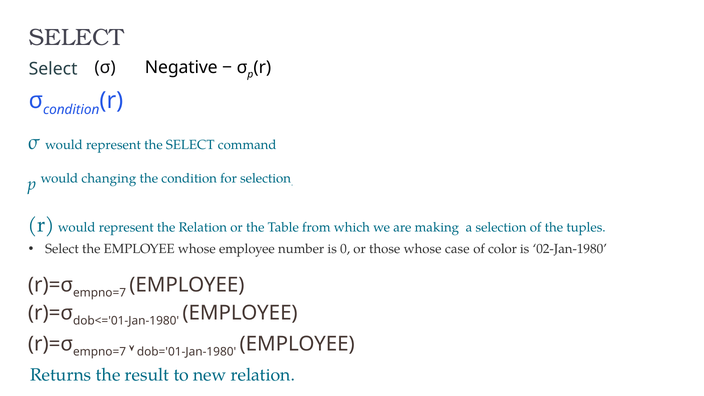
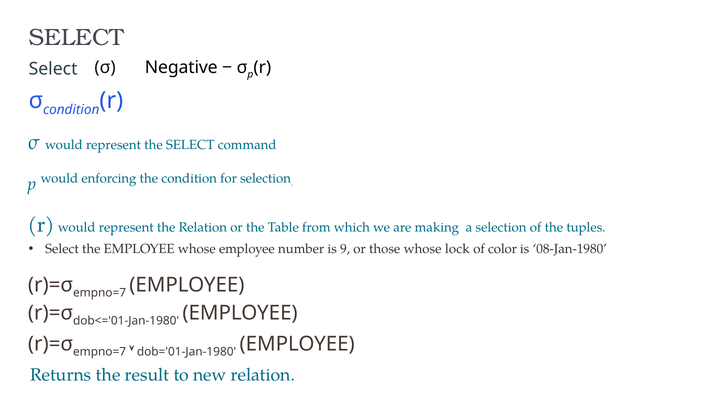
changing: changing -> enforcing
0: 0 -> 9
case: case -> lock
02-Jan-1980: 02-Jan-1980 -> 08-Jan-1980
